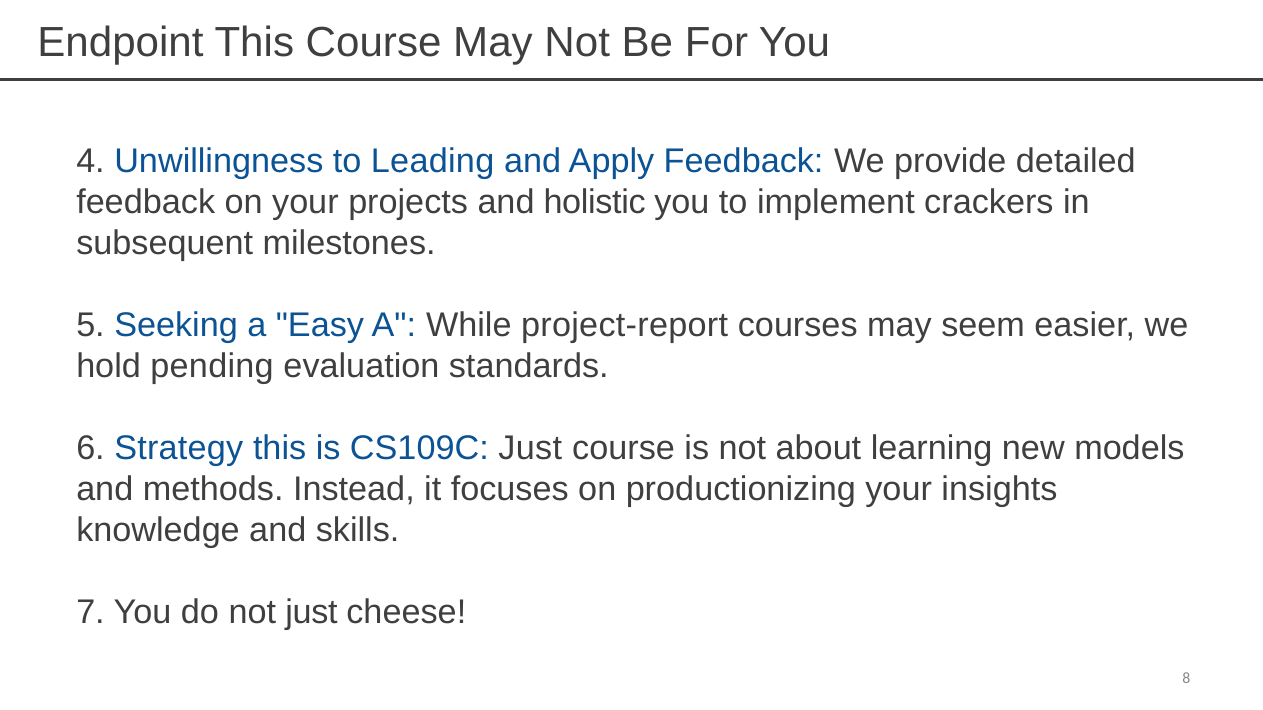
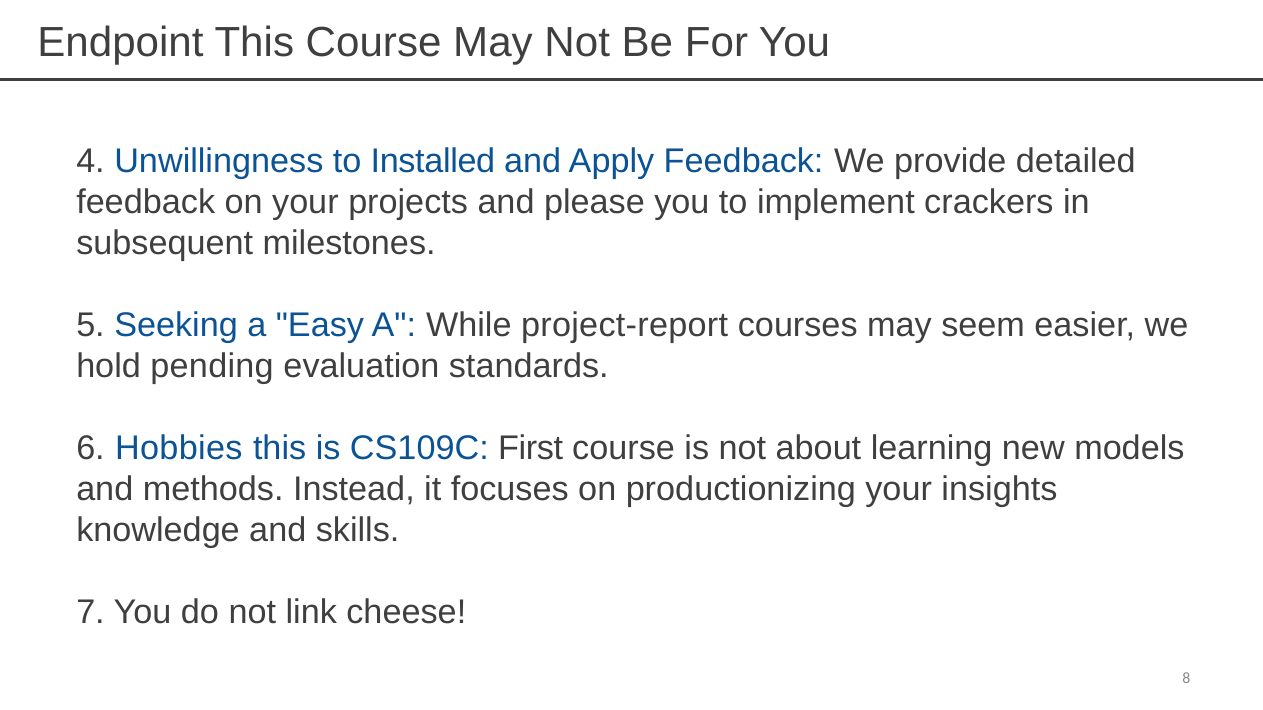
Leading: Leading -> Installed
holistic: holistic -> please
Strategy: Strategy -> Hobbies
CS109C Just: Just -> First
not just: just -> link
